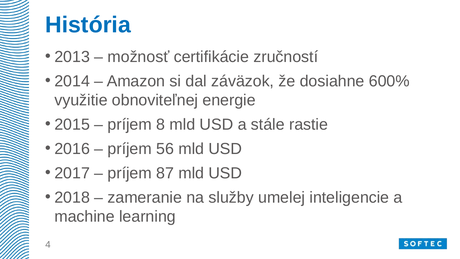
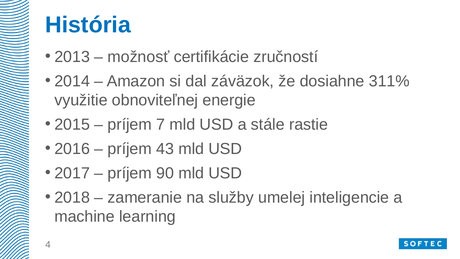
600%: 600% -> 311%
8: 8 -> 7
56: 56 -> 43
87: 87 -> 90
